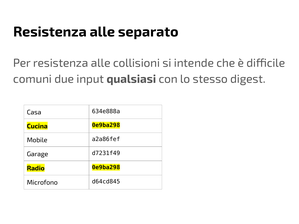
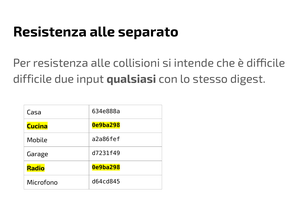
comuni at (33, 79): comuni -> difficile
